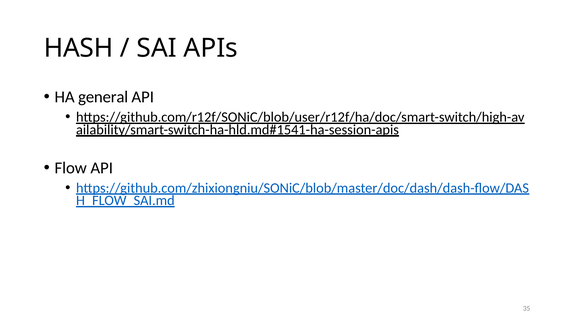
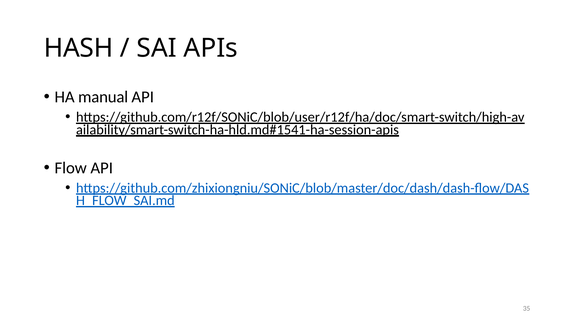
general: general -> manual
